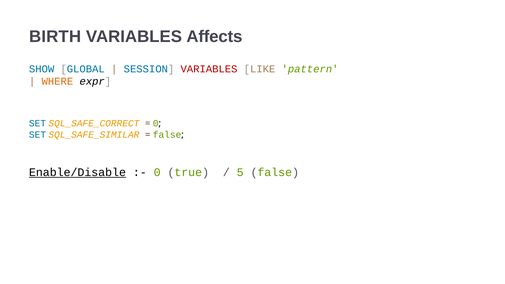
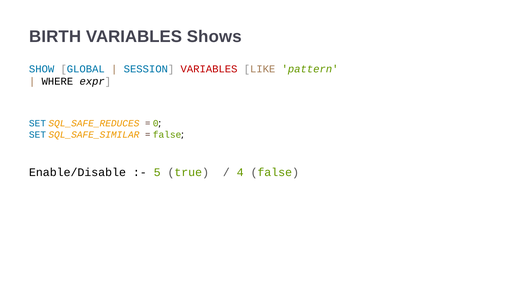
Affects: Affects -> Shows
WHERE colour: orange -> black
SQL_SAFE_CORRECT: SQL_SAFE_CORRECT -> SQL_SAFE_REDUCES
Enable/Disable underline: present -> none
0 at (157, 172): 0 -> 5
5: 5 -> 4
